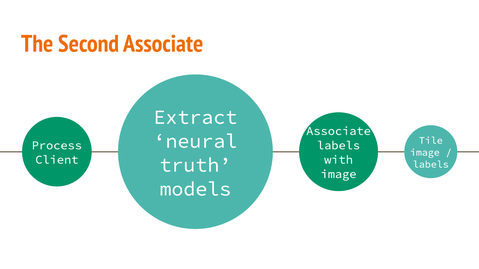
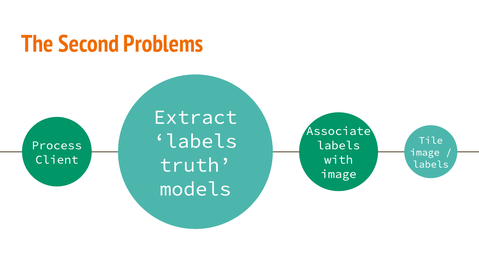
Second Associate: Associate -> Problems
neural at (195, 141): neural -> labels
